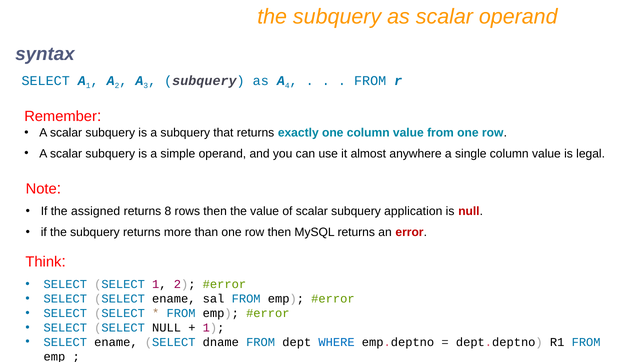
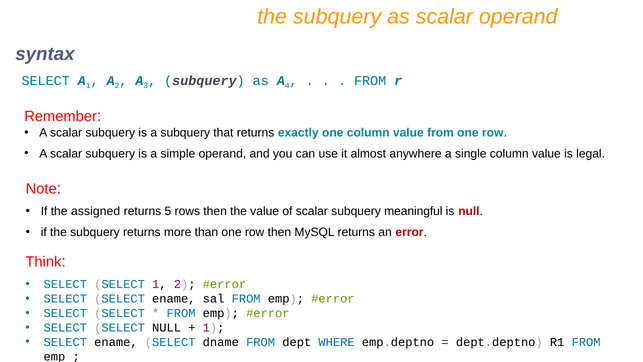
8: 8 -> 5
application: application -> meaningful
